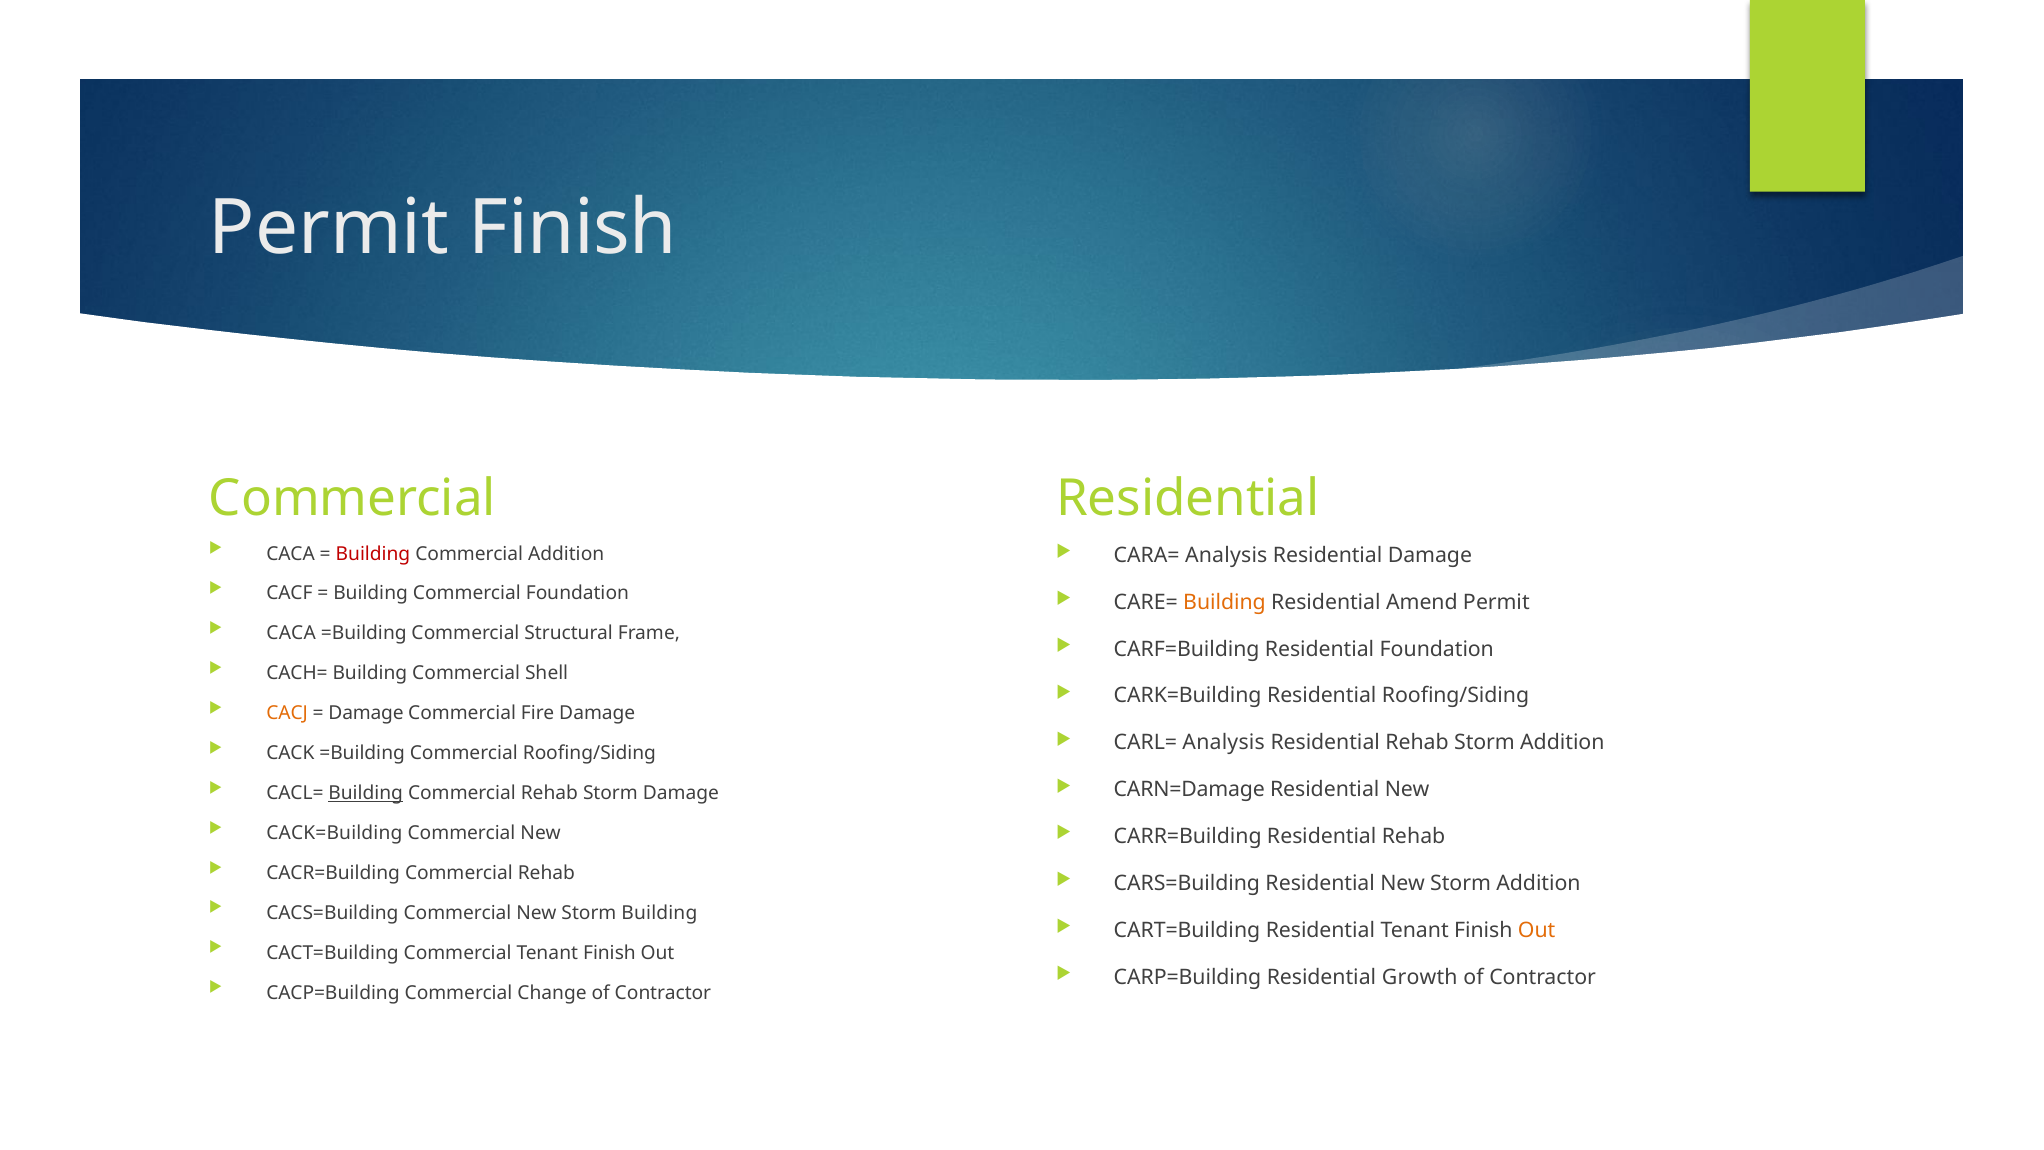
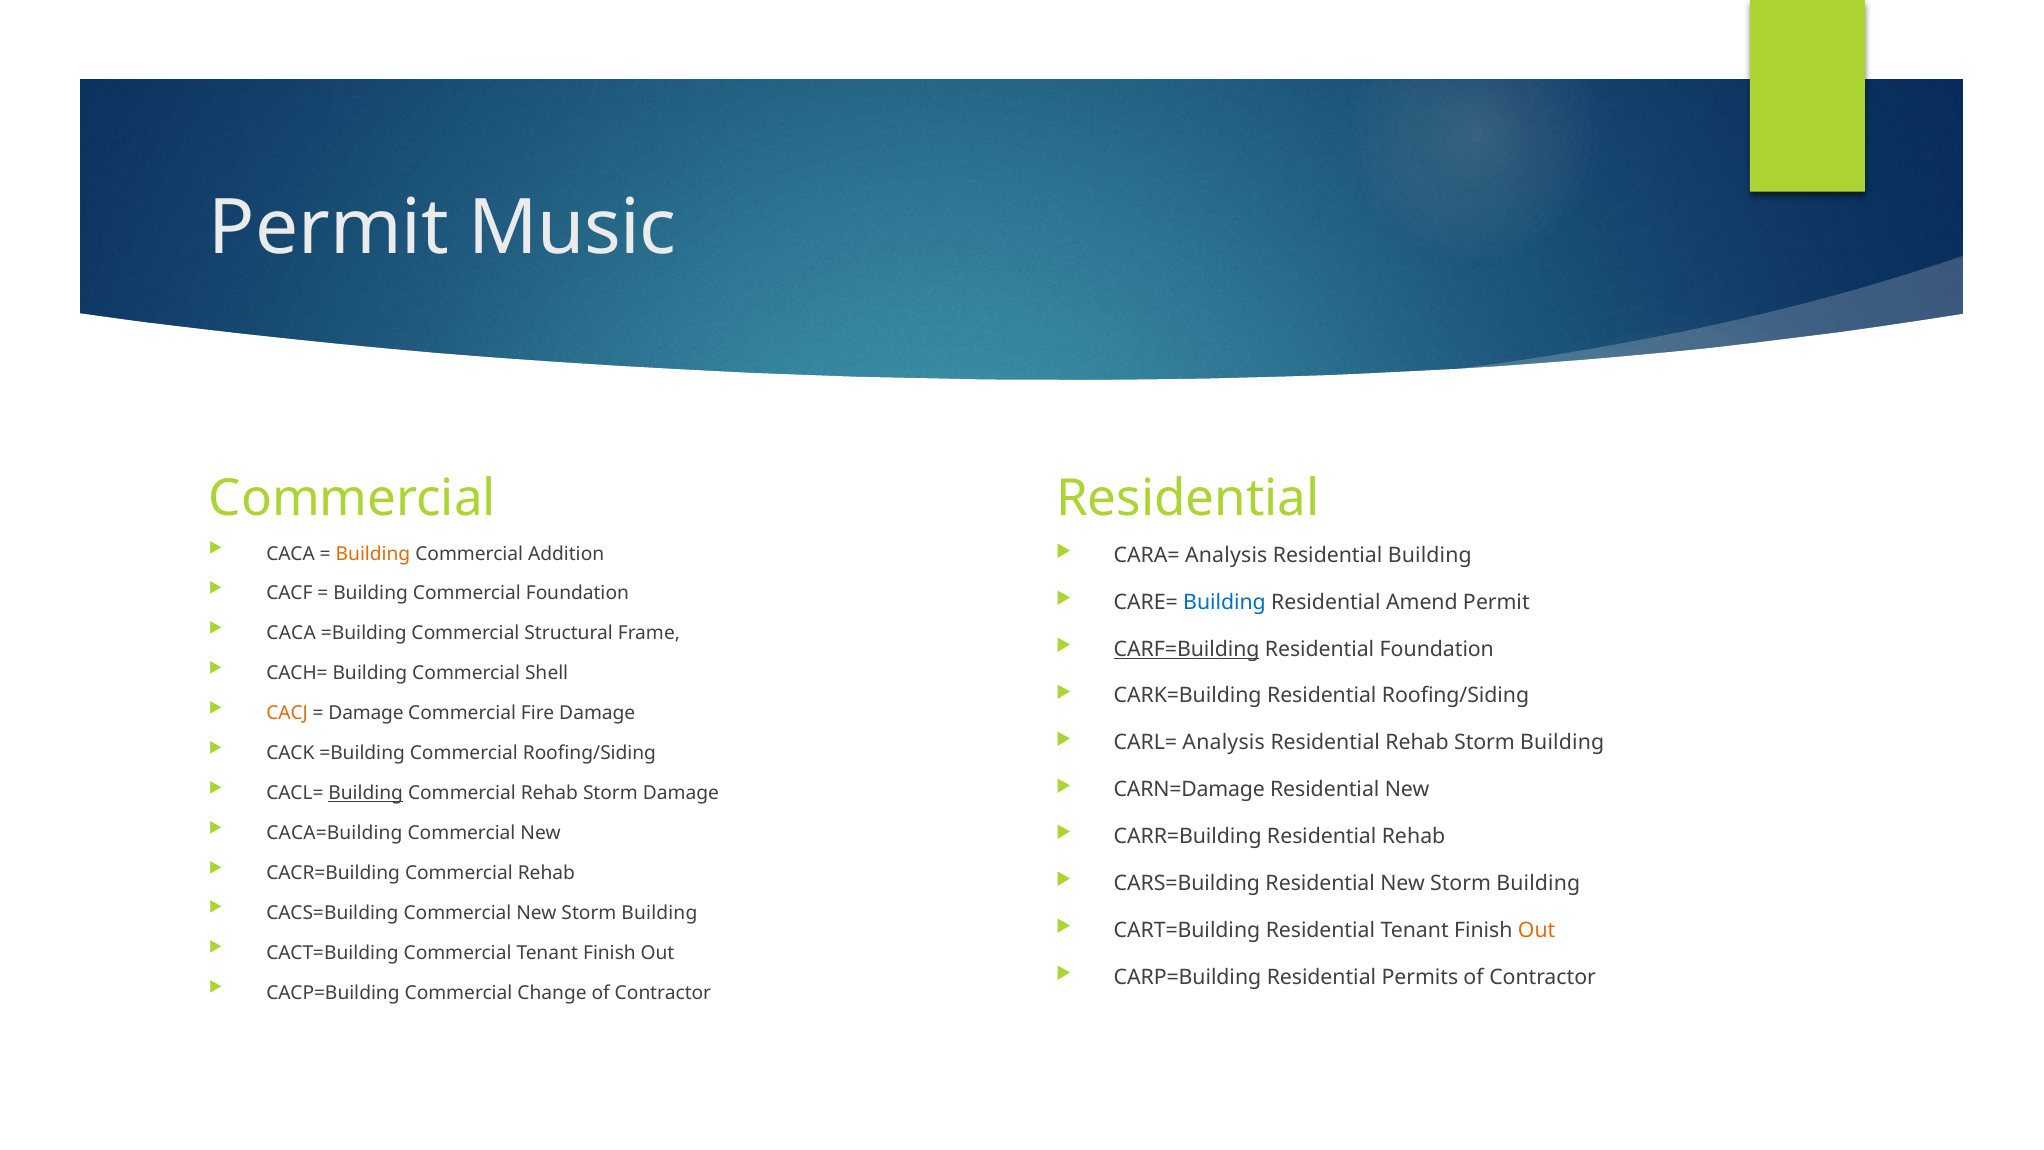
Permit Finish: Finish -> Music
Building at (373, 554) colour: red -> orange
Residential Damage: Damage -> Building
Building at (1225, 602) colour: orange -> blue
CARF=Building underline: none -> present
Rehab Storm Addition: Addition -> Building
CACK=Building: CACK=Building -> CACA=Building
Residential New Storm Addition: Addition -> Building
Growth: Growth -> Permits
